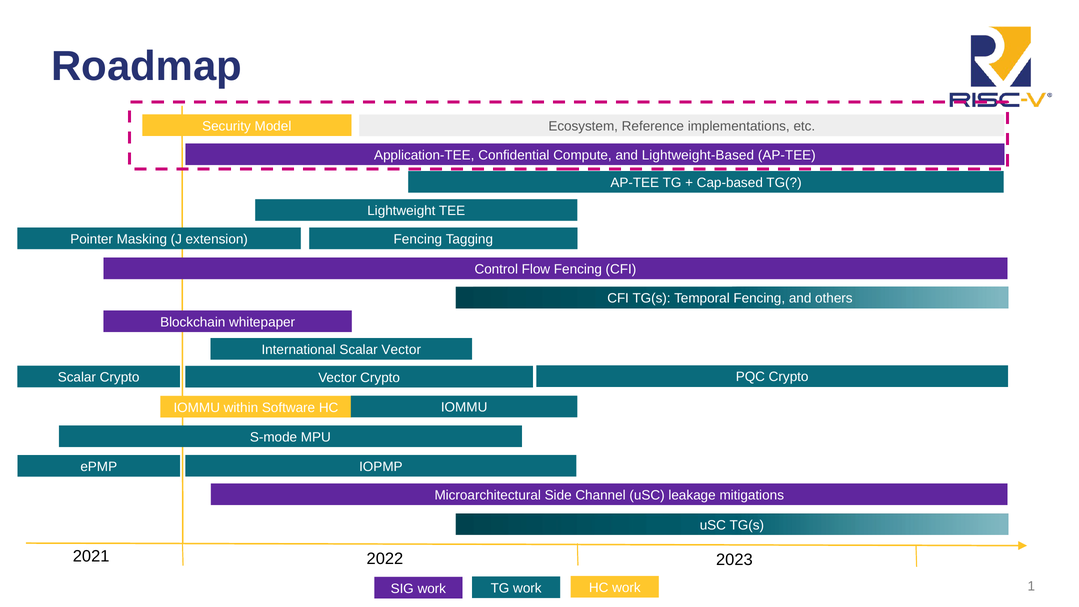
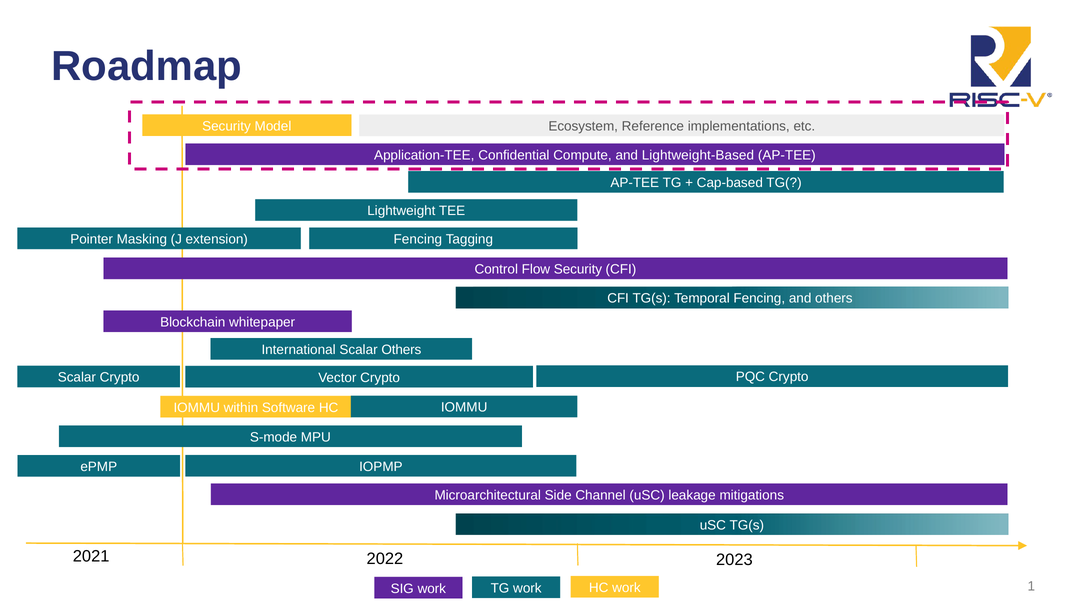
Flow Fencing: Fencing -> Security
Scalar Vector: Vector -> Others
